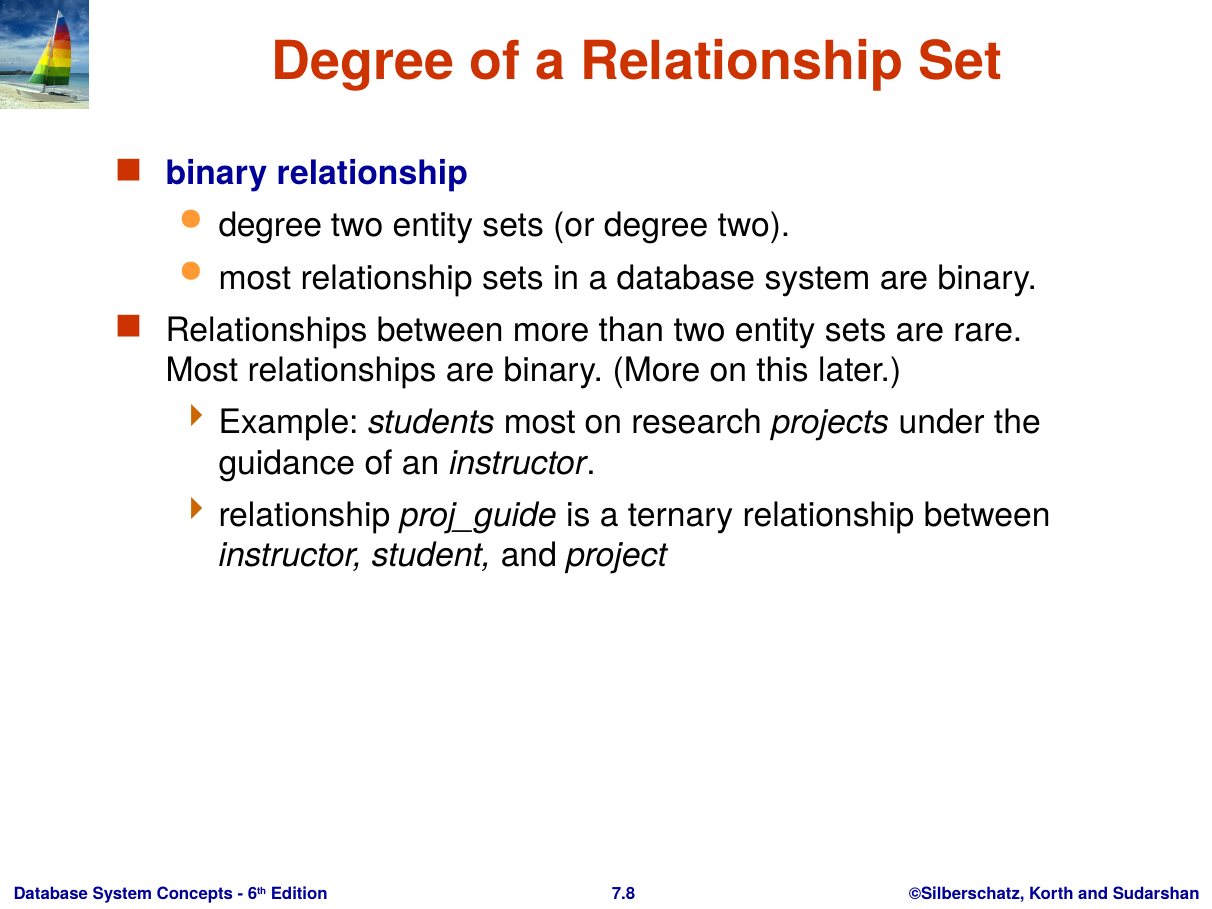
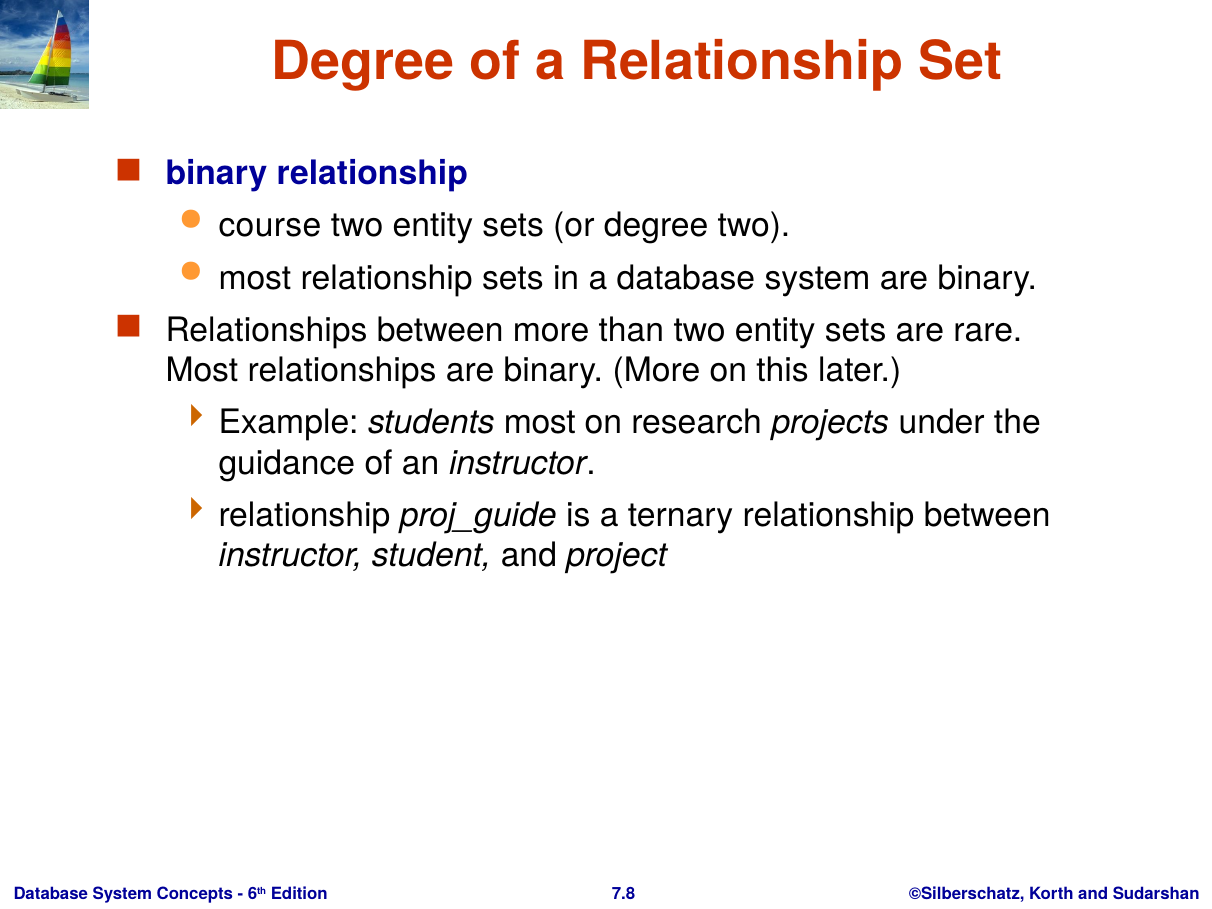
degree at (270, 226): degree -> course
